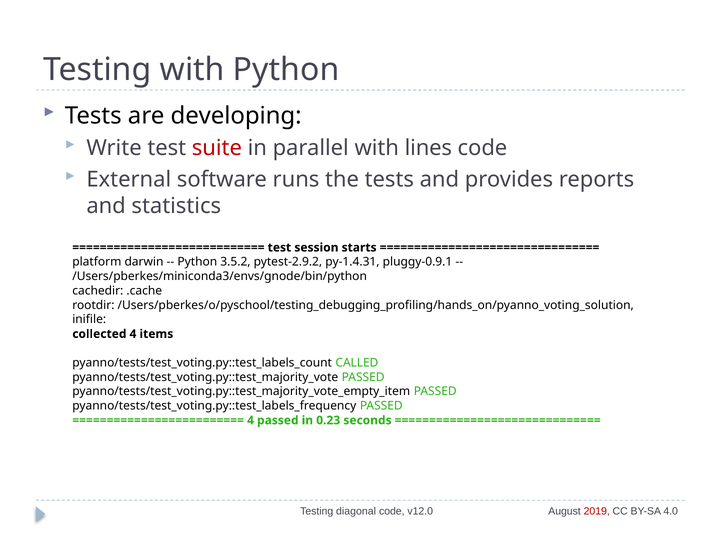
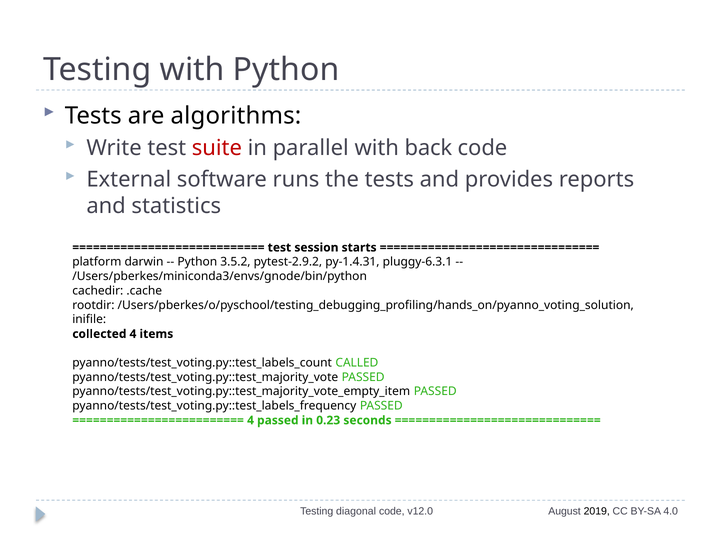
developing: developing -> algorithms
lines: lines -> back
pluggy-0.9.1: pluggy-0.9.1 -> pluggy-6.3.1
2019 colour: red -> black
